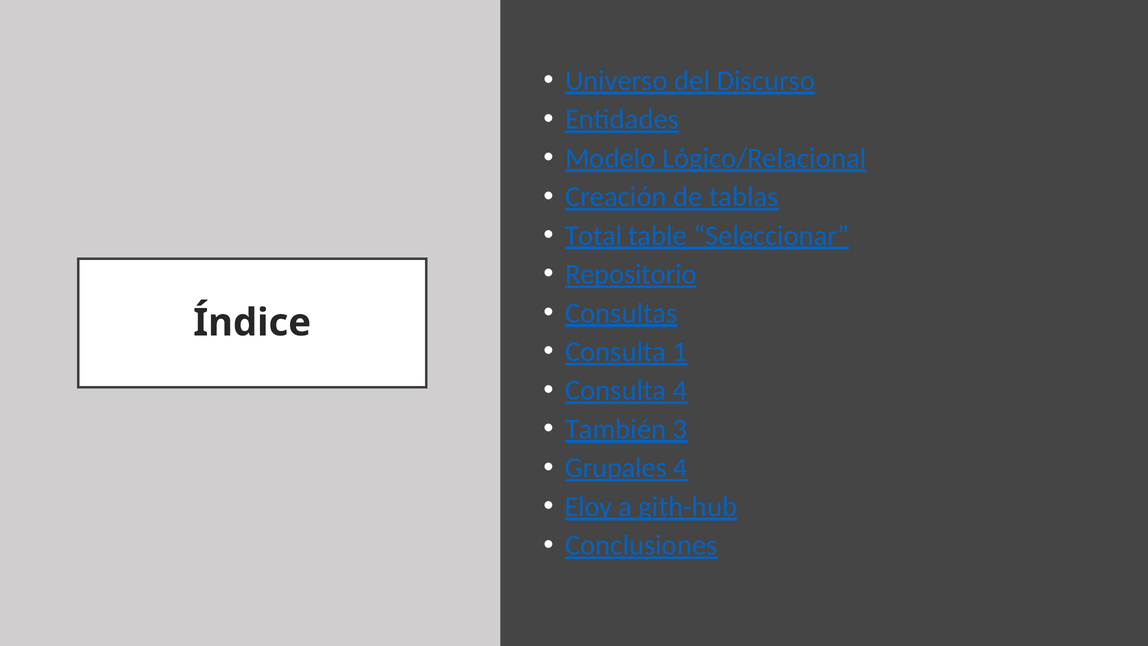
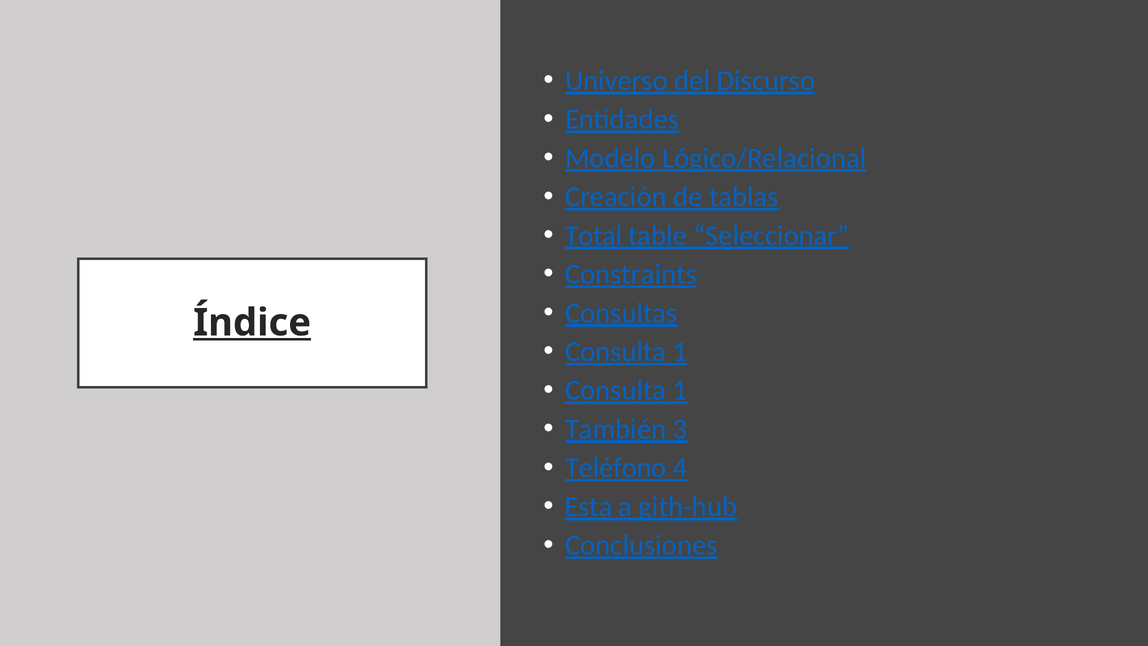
Repositorio: Repositorio -> Constraints
Índice underline: none -> present
4 at (680, 390): 4 -> 1
Grupales: Grupales -> Teléfono
Eloy: Eloy -> Esta
